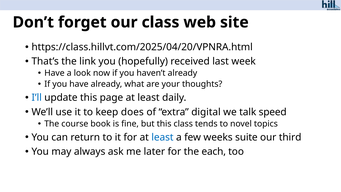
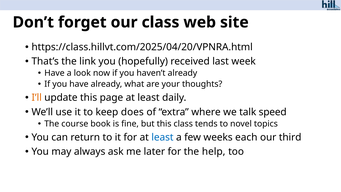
I’ll colour: blue -> orange
digital: digital -> where
suite: suite -> each
each: each -> help
